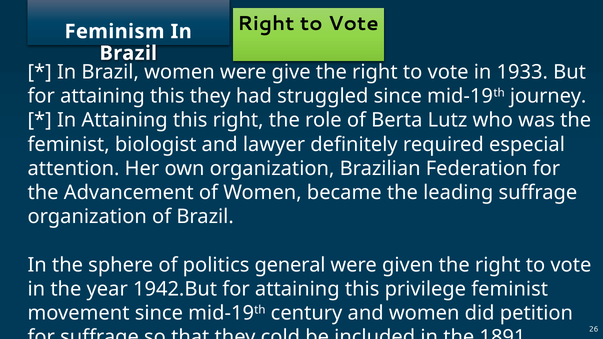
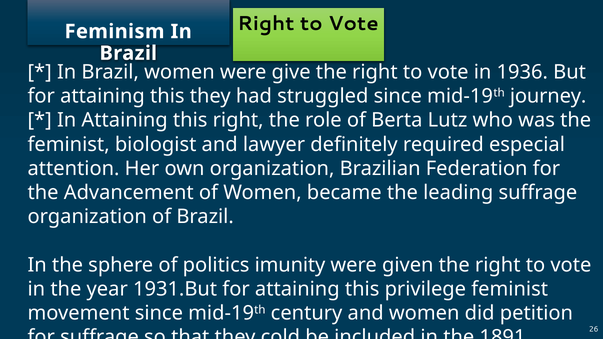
1933: 1933 -> 1936
general: general -> imunity
1942.But: 1942.But -> 1931.But
